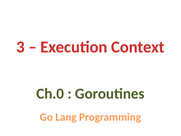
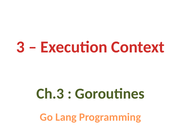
Ch.0: Ch.0 -> Ch.3
